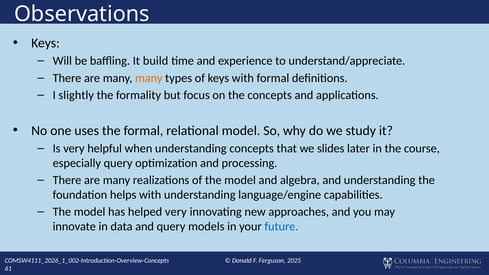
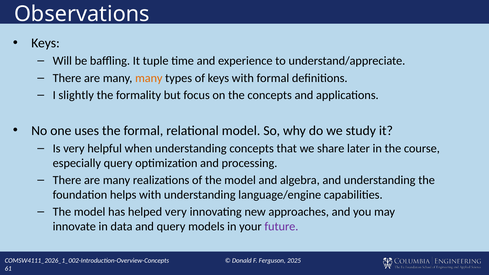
build: build -> tuple
slides: slides -> share
future colour: blue -> purple
